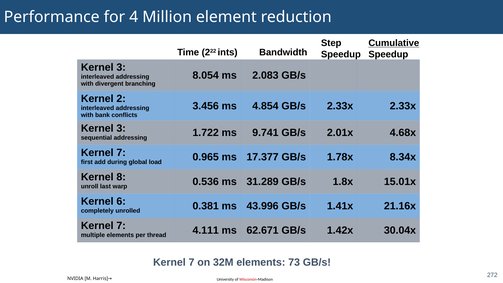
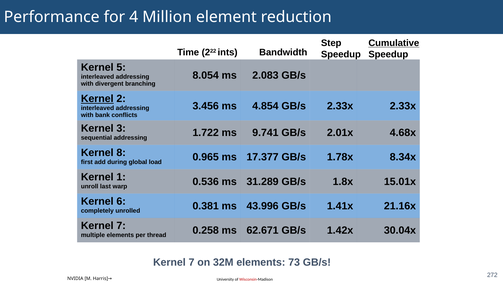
3 at (121, 67): 3 -> 5
Kernel at (97, 99) underline: none -> present
7 at (121, 153): 7 -> 8
8: 8 -> 1
4.111: 4.111 -> 0.258
